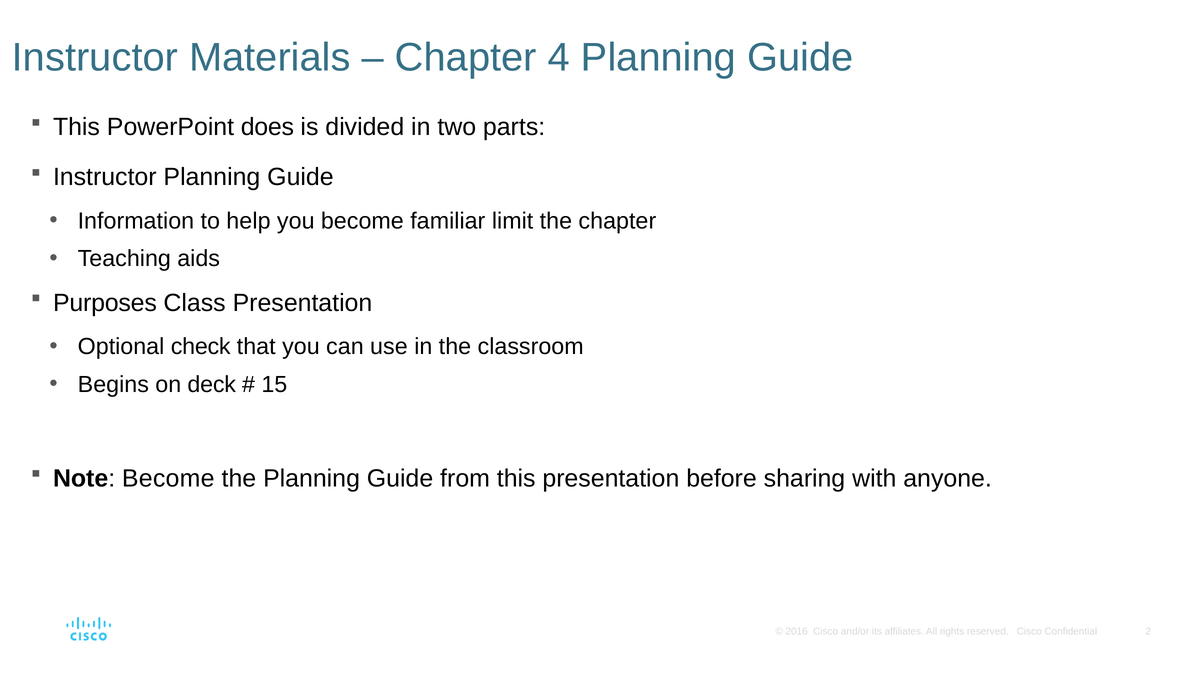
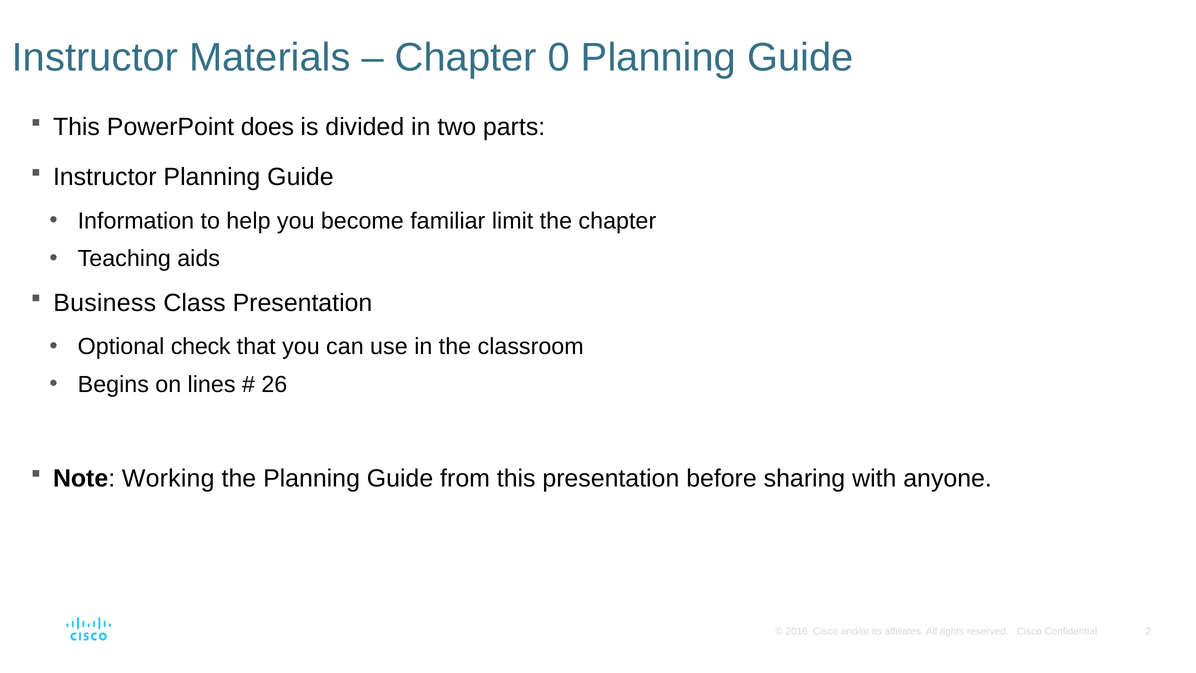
4: 4 -> 0
Purposes: Purposes -> Business
deck: deck -> lines
15: 15 -> 26
Note Become: Become -> Working
